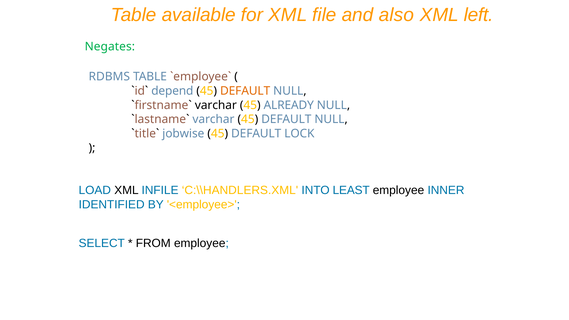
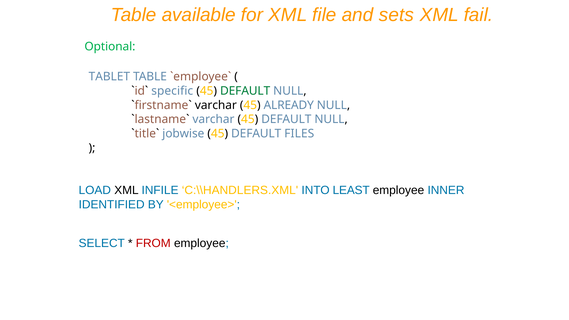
also: also -> sets
left: left -> fail
Negates: Negates -> Optional
RDBMS: RDBMS -> TABLET
depend: depend -> specific
DEFAULT at (245, 91) colour: orange -> green
LOCK: LOCK -> FILES
FROM colour: black -> red
